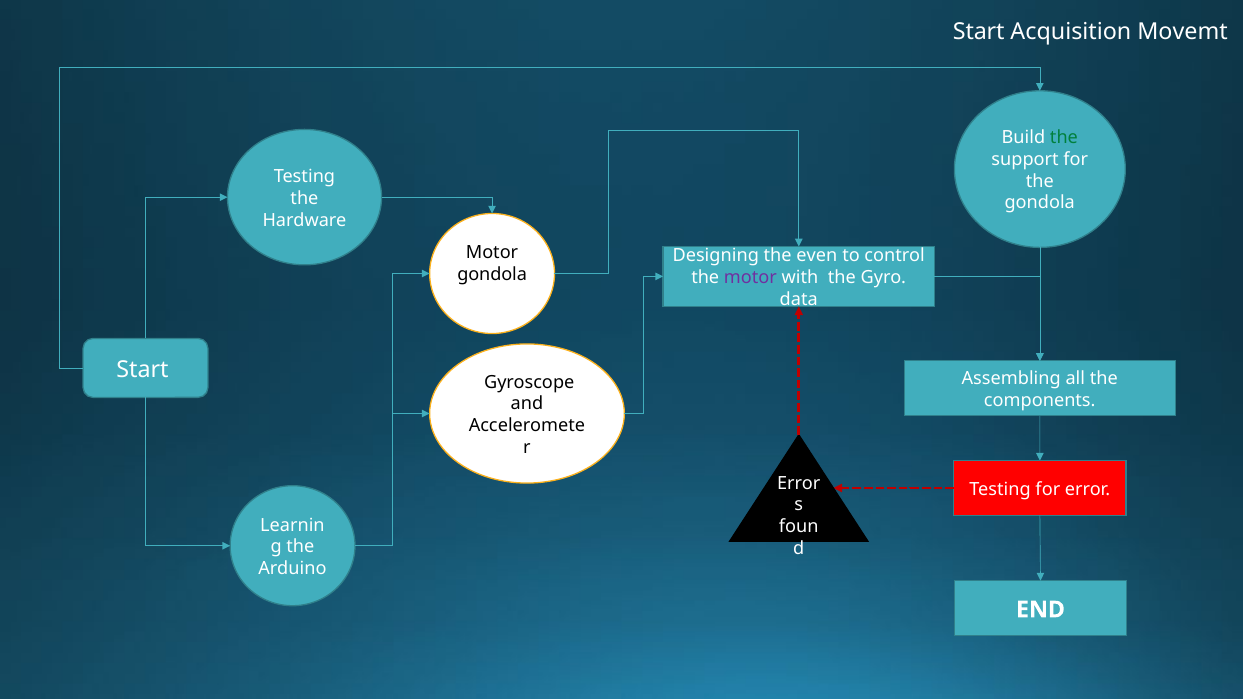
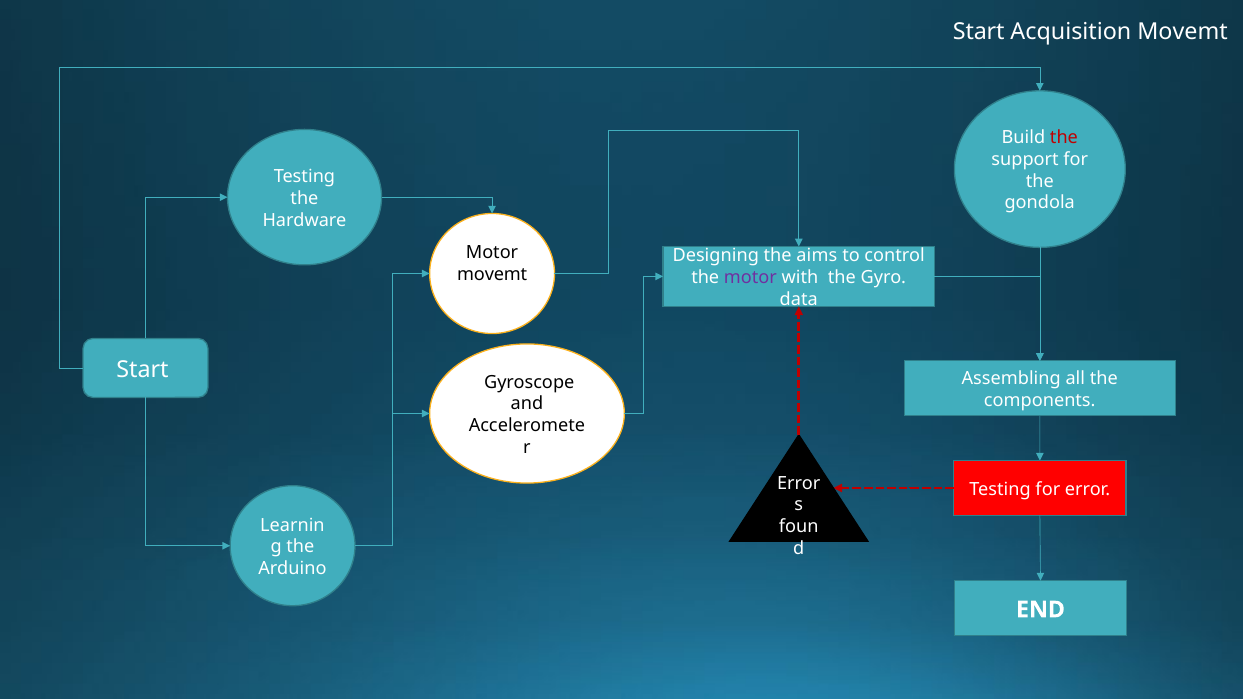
the at (1064, 138) colour: green -> red
even: even -> aims
gondola at (492, 275): gondola -> movemt
